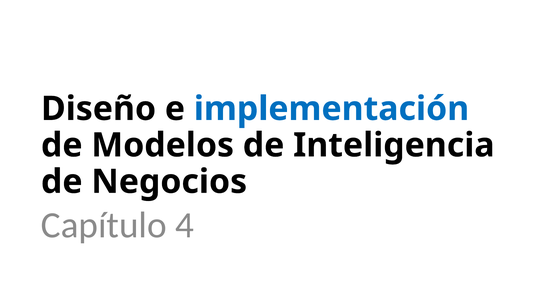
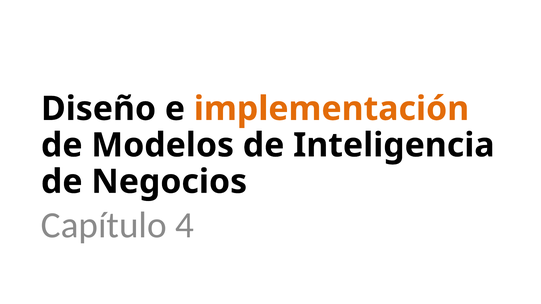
implementación colour: blue -> orange
